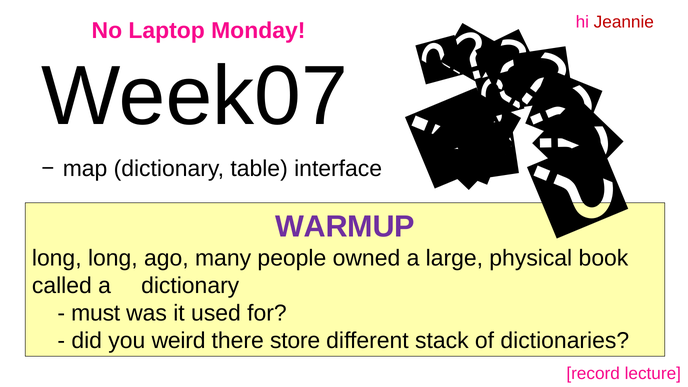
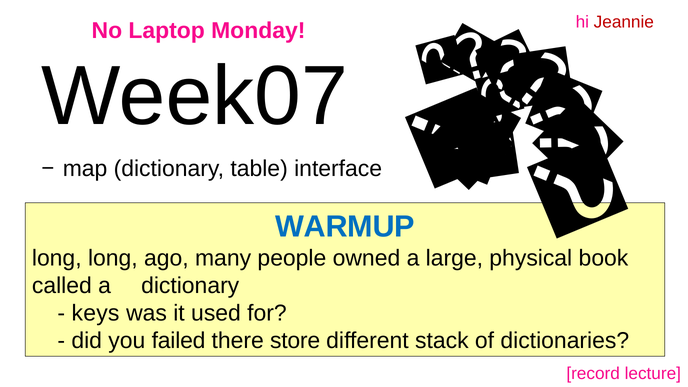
WARMUP colour: purple -> blue
must: must -> keys
weird: weird -> failed
